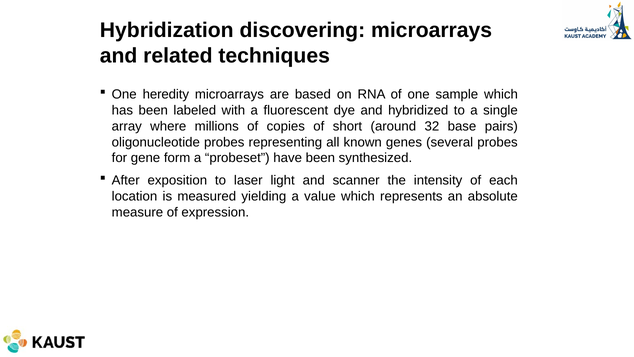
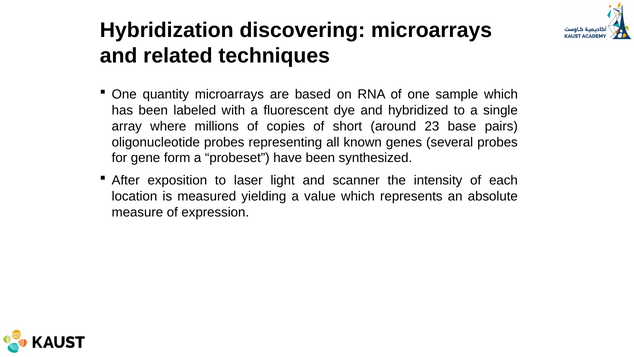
heredity: heredity -> quantity
32: 32 -> 23
